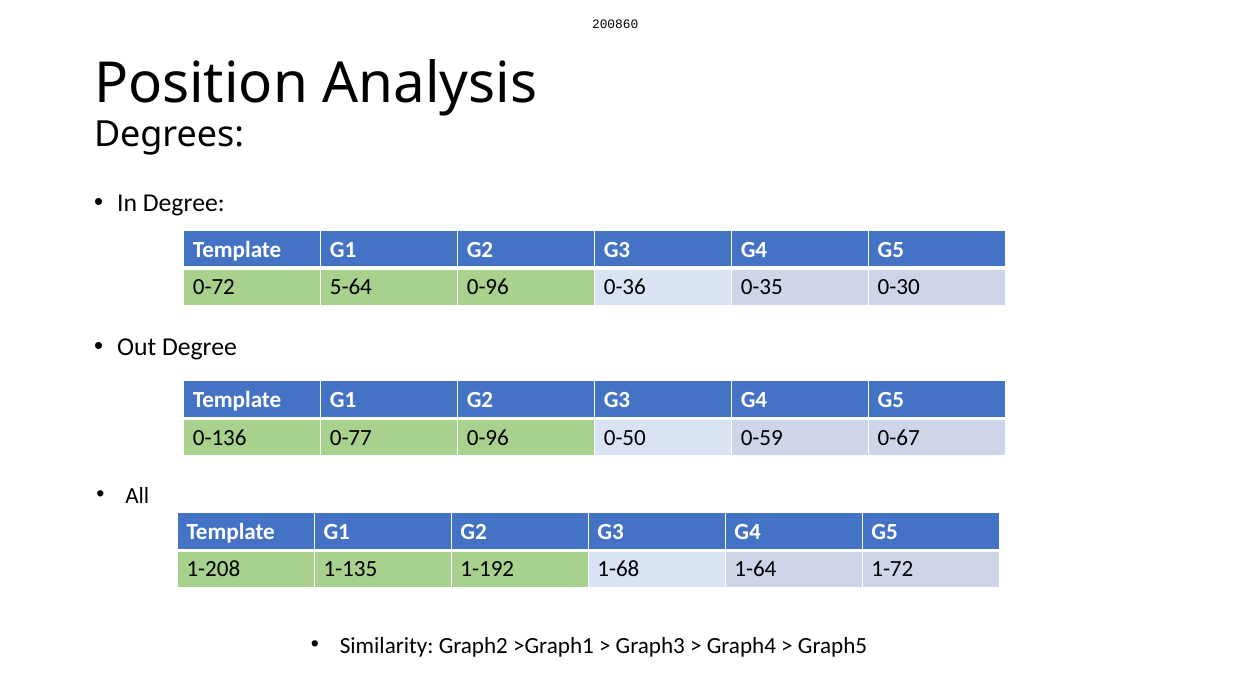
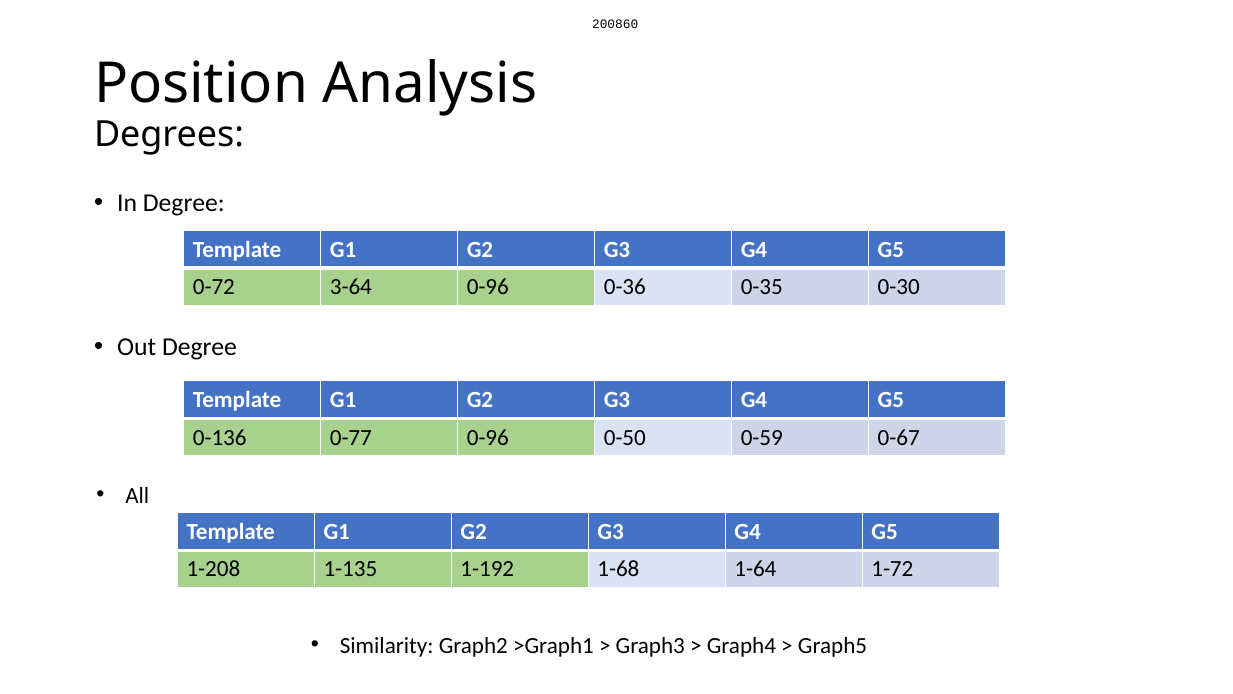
5-64: 5-64 -> 3-64
